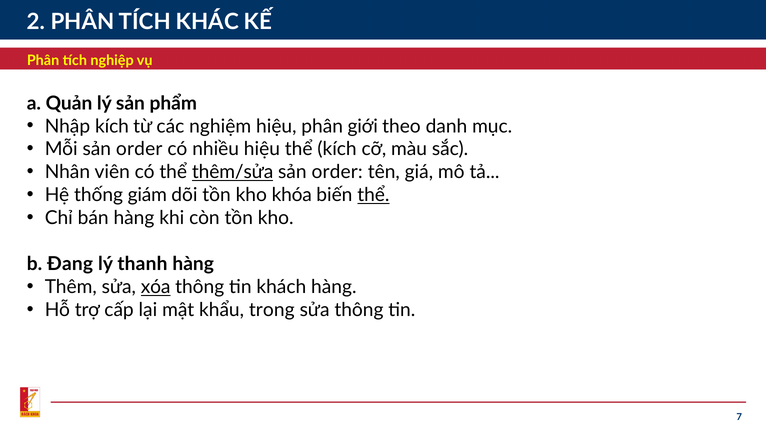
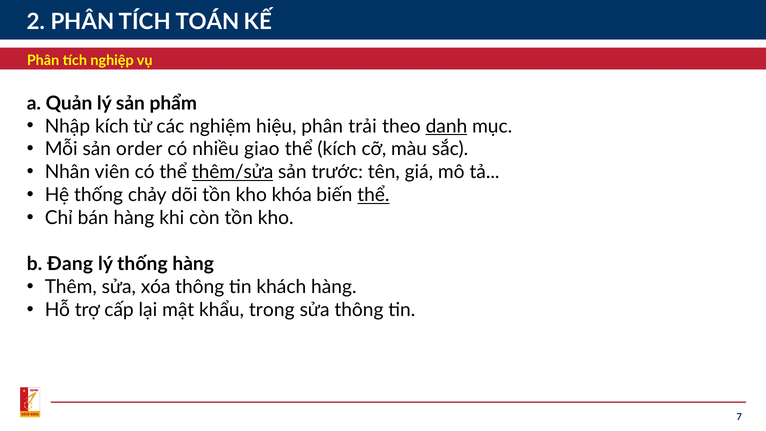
KHÁC: KHÁC -> TOÁN
giới: giới -> trải
danh underline: none -> present
nhiều hiệu: hiệu -> giao
order at (337, 172): order -> trước
giám: giám -> chảy
lý thanh: thanh -> thống
xóa underline: present -> none
